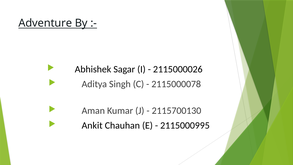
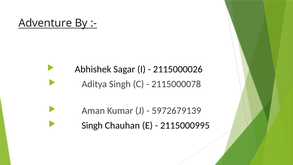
2115700130: 2115700130 -> 5972679139
Ankit at (92, 125): Ankit -> Singh
